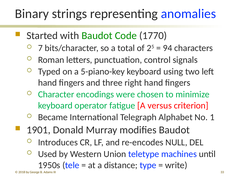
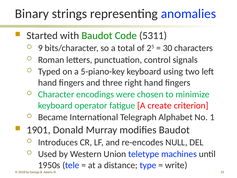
1770: 1770 -> 5311
7: 7 -> 9
94: 94 -> 30
versus: versus -> create
